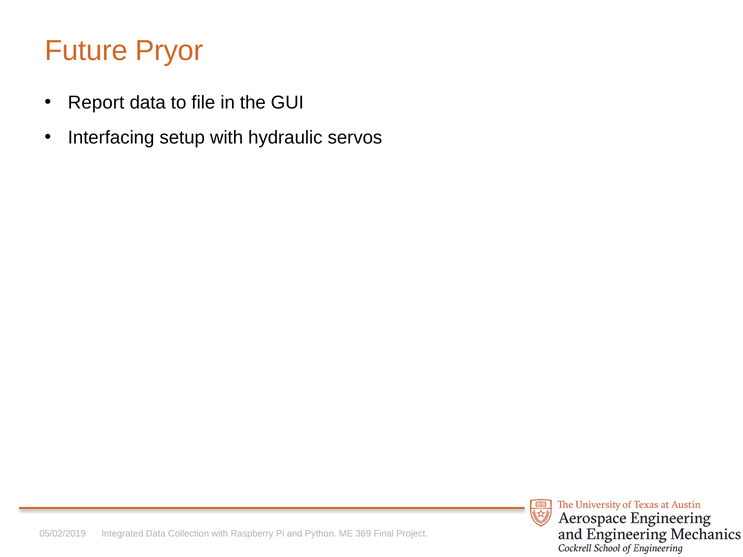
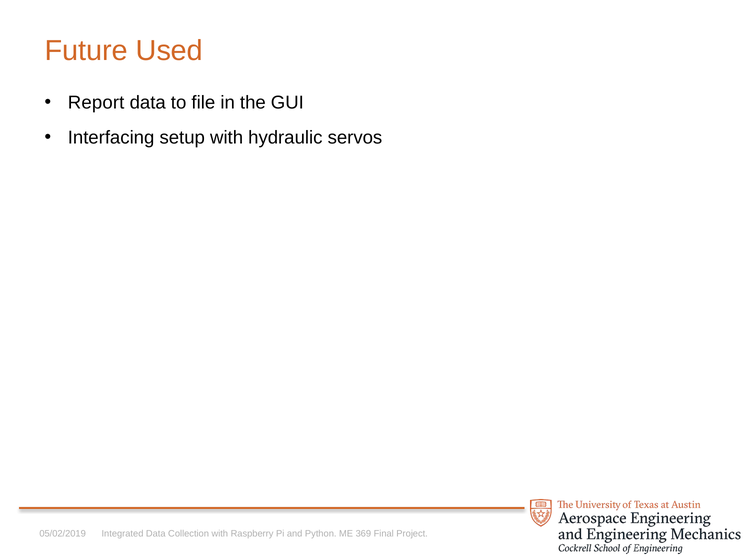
Pryor: Pryor -> Used
